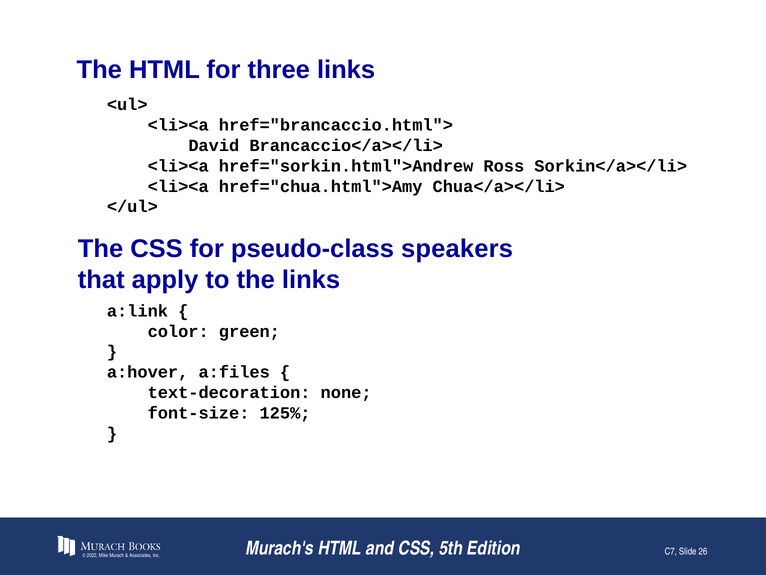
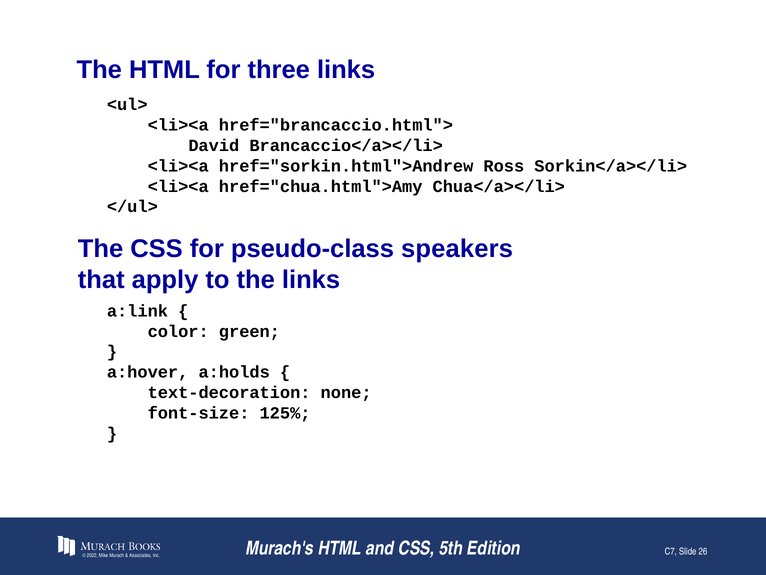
a:files: a:files -> a:holds
